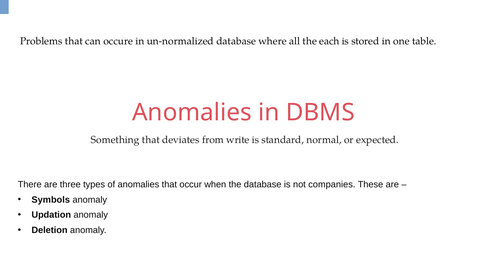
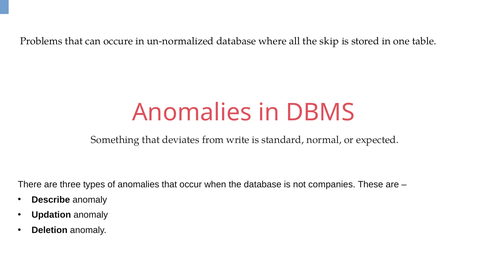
each: each -> skip
Symbols: Symbols -> Describe
